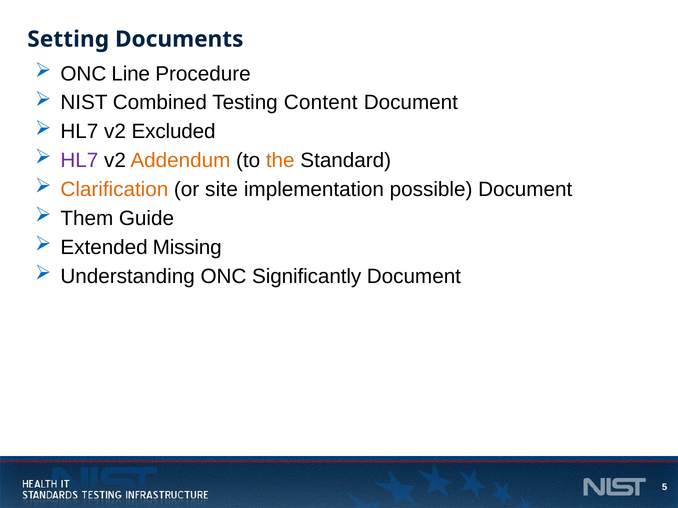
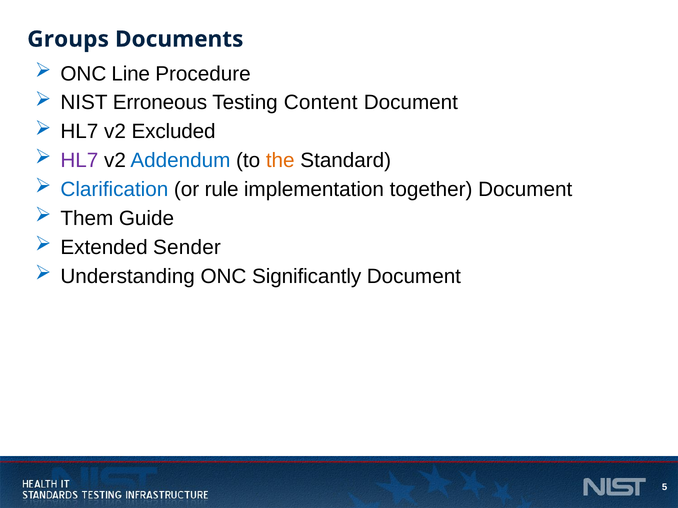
Setting: Setting -> Groups
Combined: Combined -> Erroneous
Addendum colour: orange -> blue
Clarification colour: orange -> blue
site: site -> rule
possible: possible -> together
Missing: Missing -> Sender
